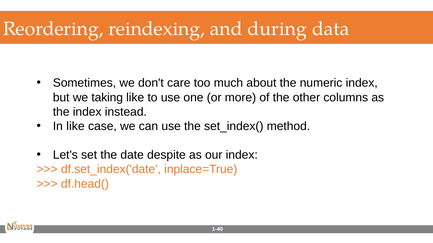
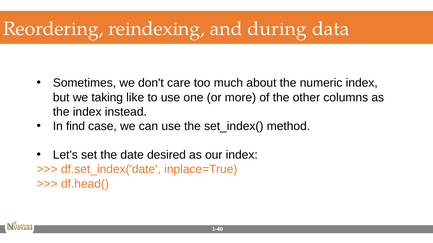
In like: like -> find
despite: despite -> desired
